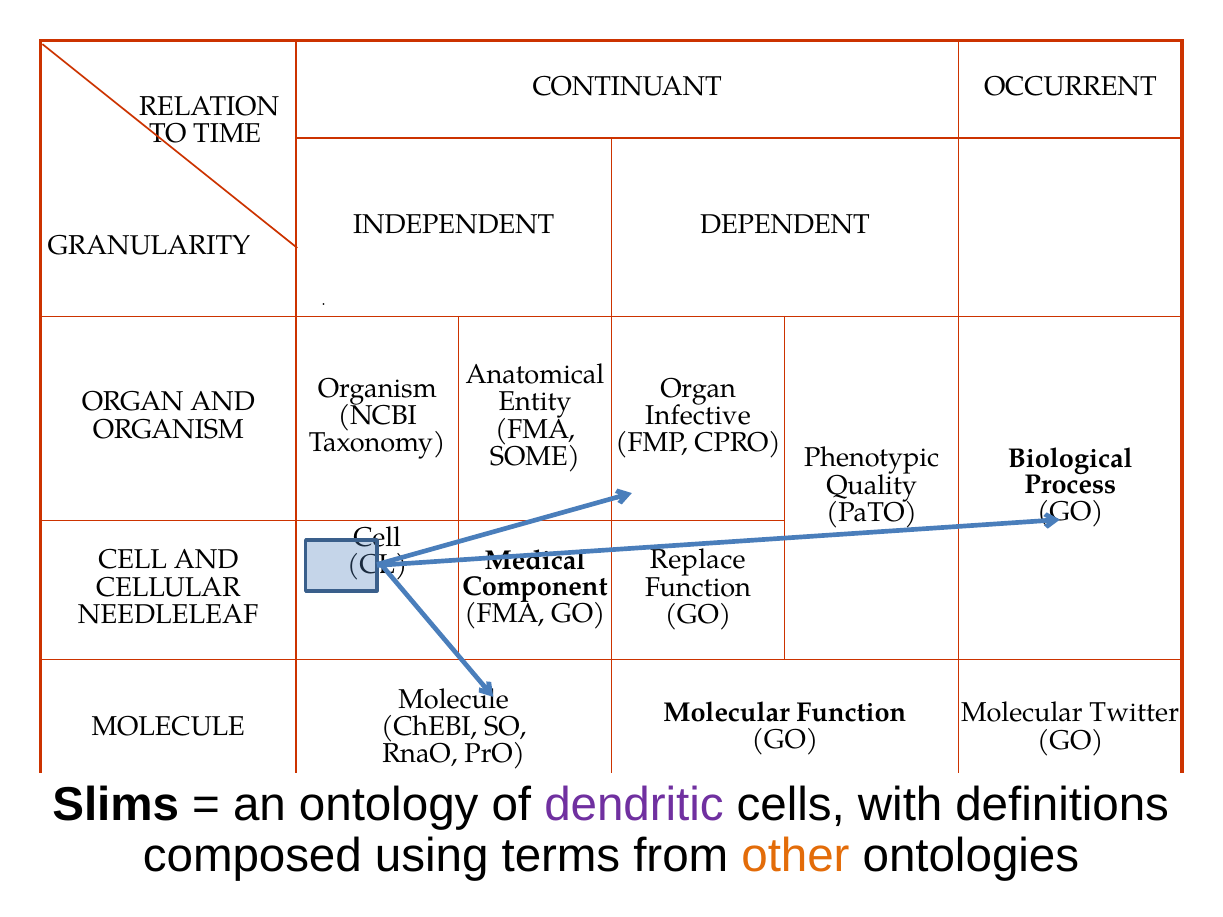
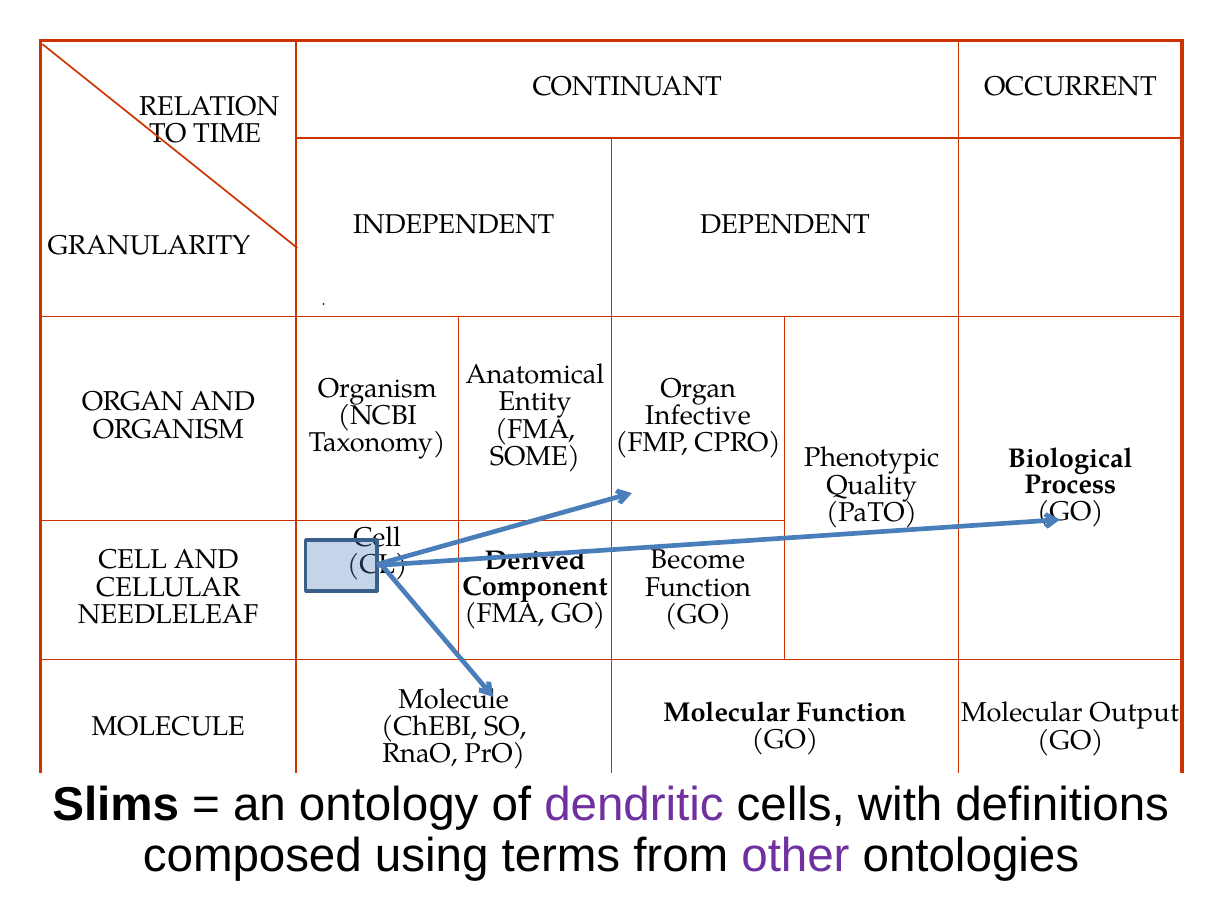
Replace: Replace -> Become
Medical: Medical -> Derived
Twitter: Twitter -> Output
other colour: orange -> purple
